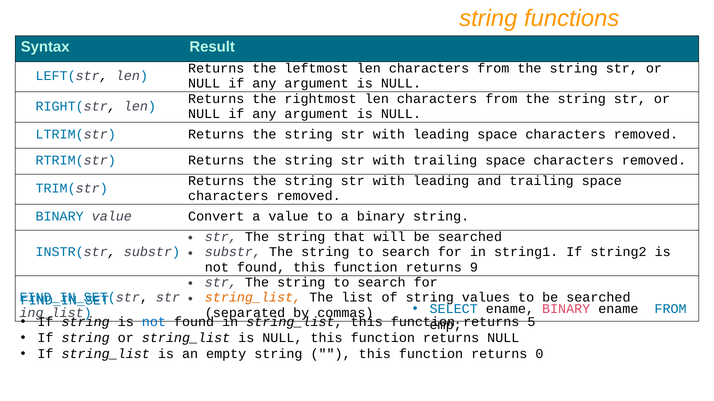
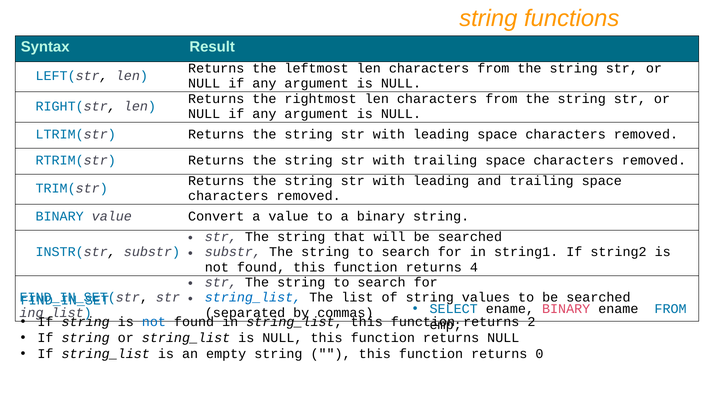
9: 9 -> 4
string_list at (253, 298) colour: orange -> blue
5: 5 -> 2
